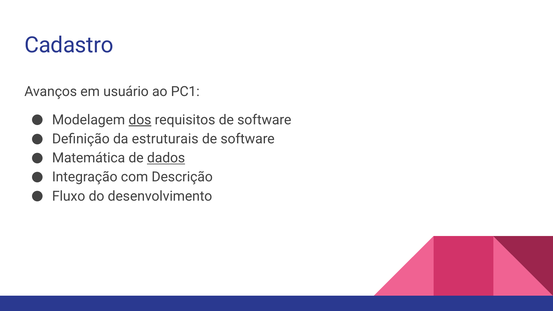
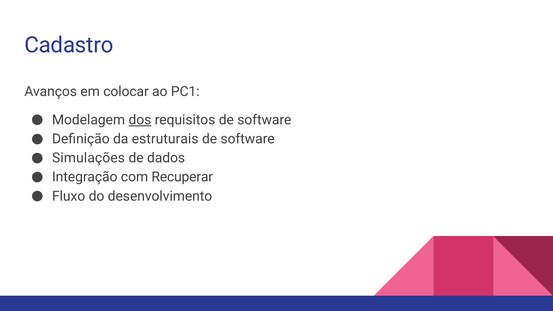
usuário: usuário -> colocar
Matemática: Matemática -> Simulações
dados underline: present -> none
Descrição: Descrição -> Recuperar
